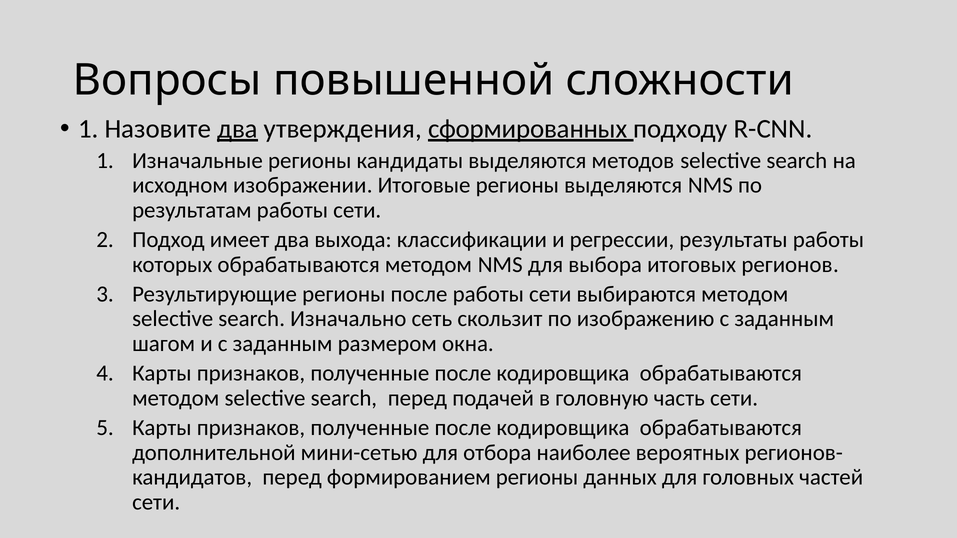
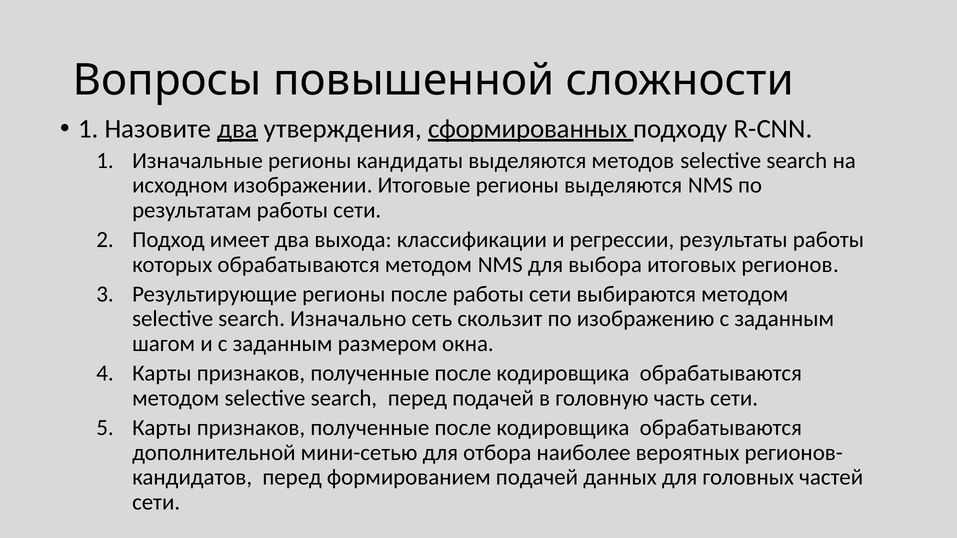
формированием регионы: регионы -> подачей
